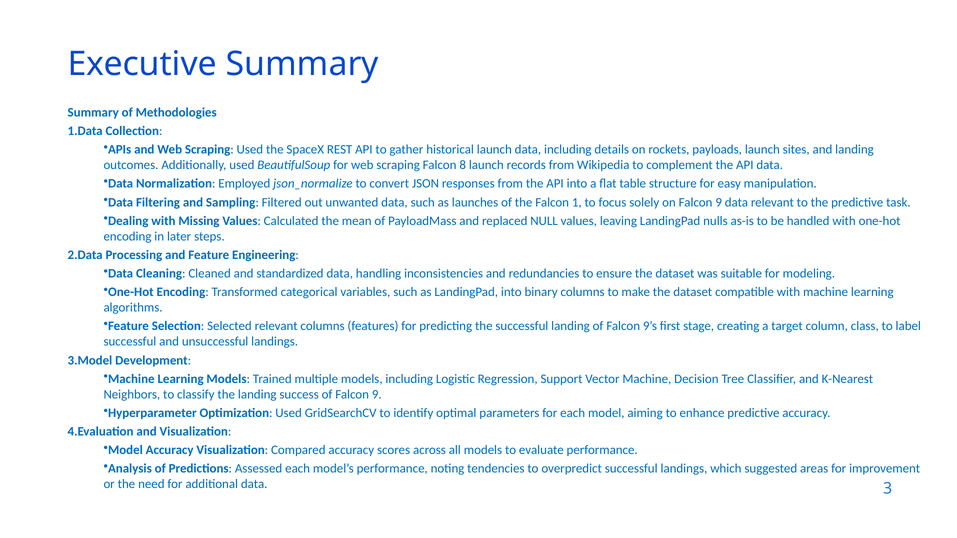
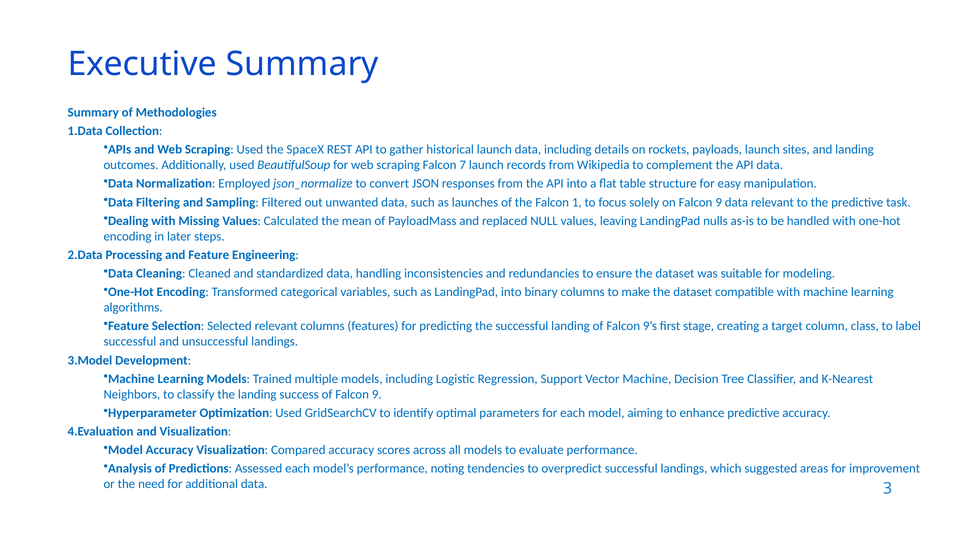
8: 8 -> 7
